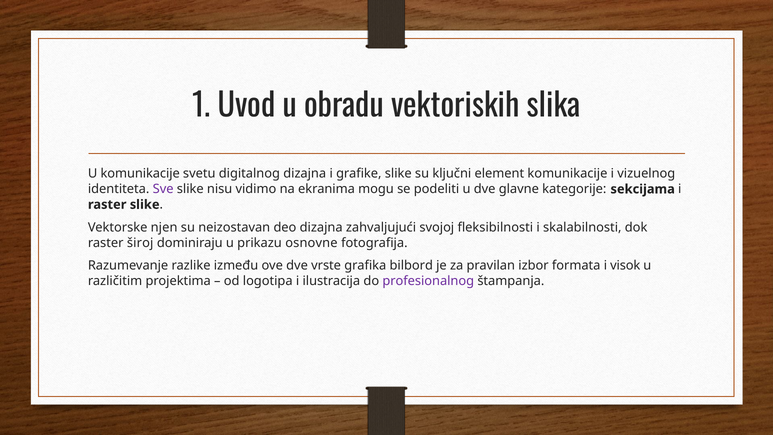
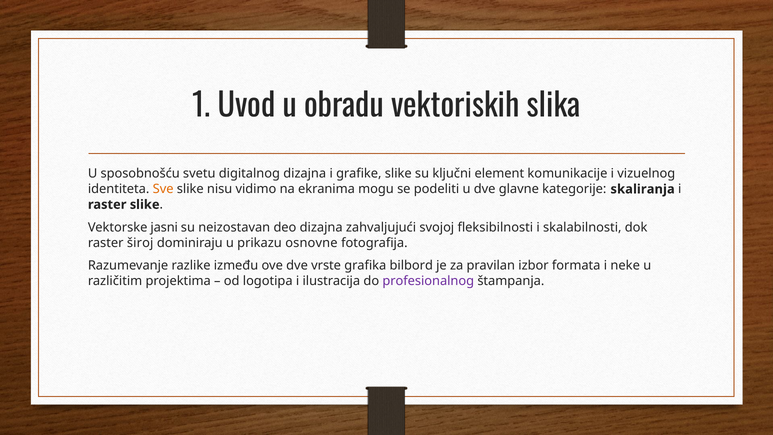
U komunikacije: komunikacije -> sposobnošću
Sve colour: purple -> orange
sekcijama: sekcijama -> skaliranja
njen: njen -> jasni
visok: visok -> neke
